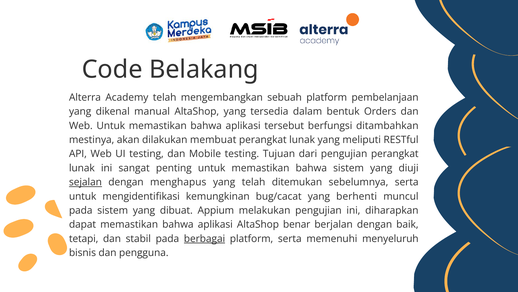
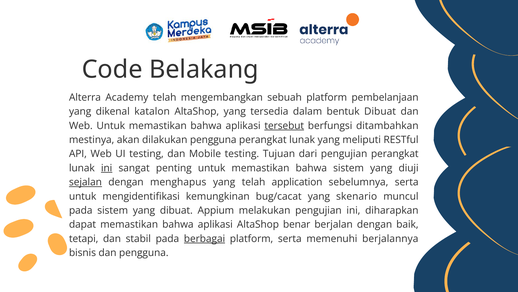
manual: manual -> katalon
bentuk Orders: Orders -> Dibuat
tersebut underline: none -> present
dilakukan membuat: membuat -> pengguna
ini at (107, 168) underline: none -> present
ditemukan: ditemukan -> application
berhenti: berhenti -> skenario
menyeluruh: menyeluruh -> berjalannya
